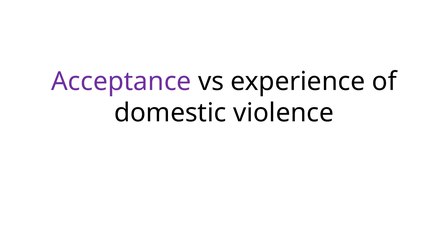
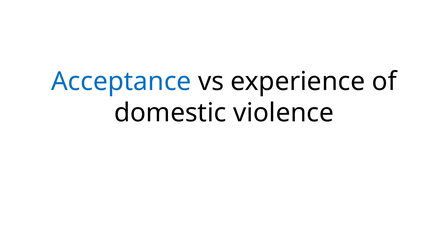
Acceptance colour: purple -> blue
